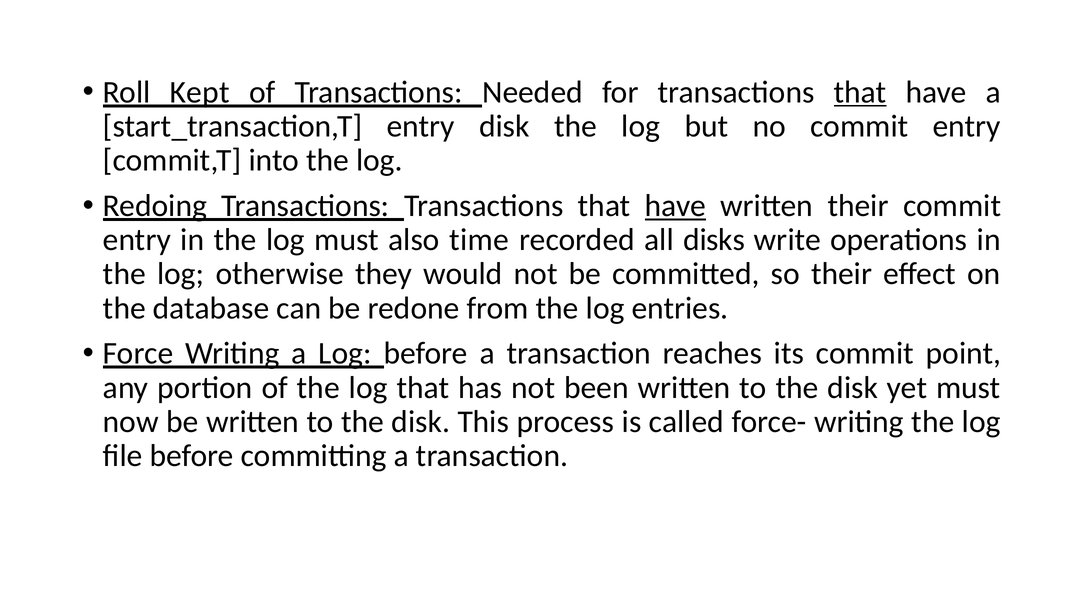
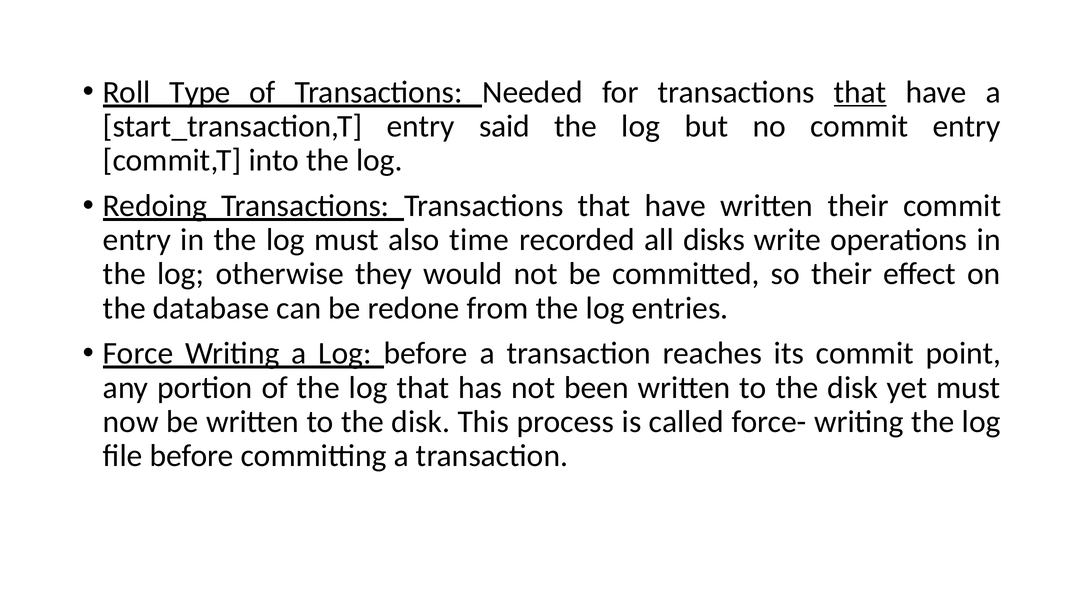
Kept: Kept -> Type
entry disk: disk -> said
have at (675, 206) underline: present -> none
